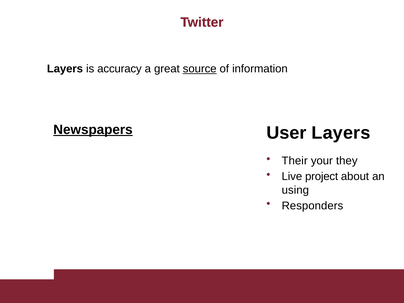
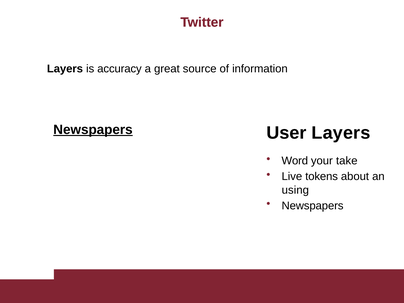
source underline: present -> none
Their: Their -> Word
they: they -> take
project: project -> tokens
Responders at (312, 206): Responders -> Newspapers
